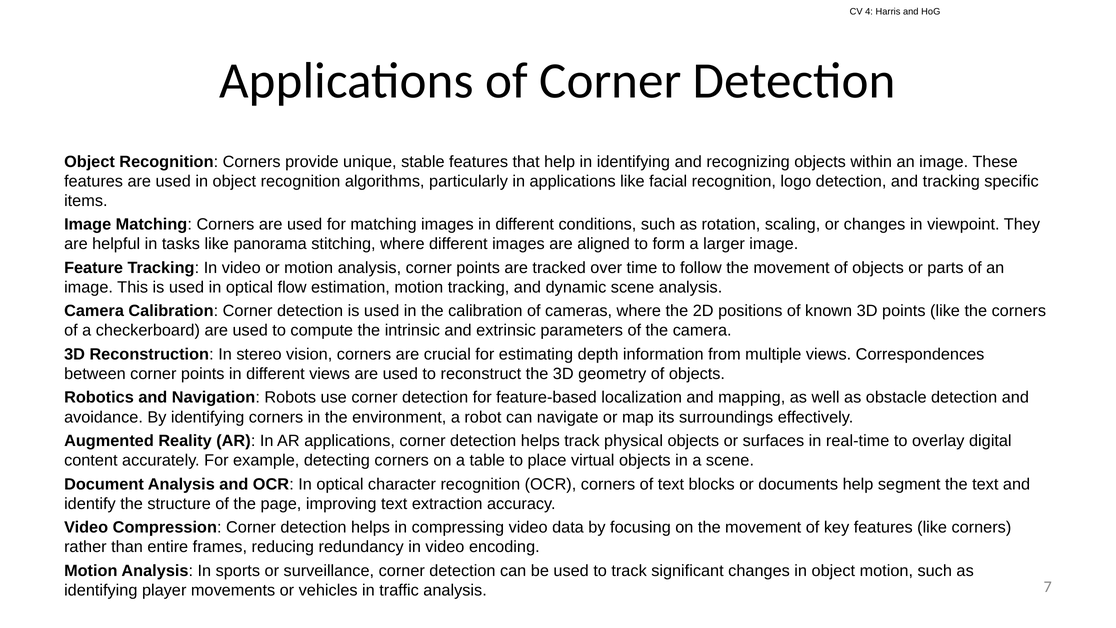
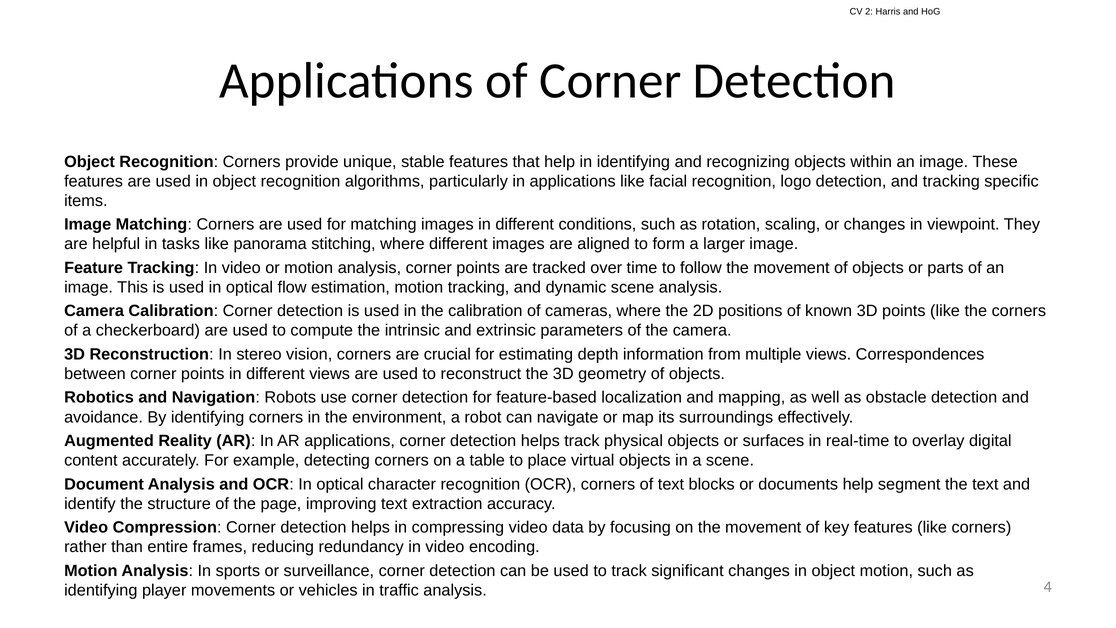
4: 4 -> 2
7: 7 -> 4
